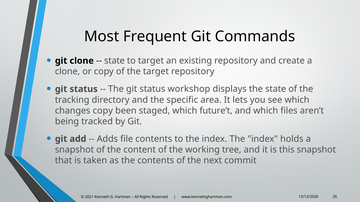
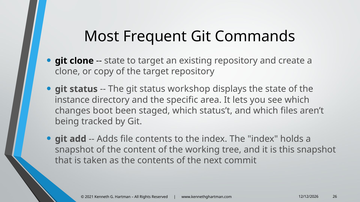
tracking: tracking -> instance
changes copy: copy -> boot
future’t: future’t -> status’t
